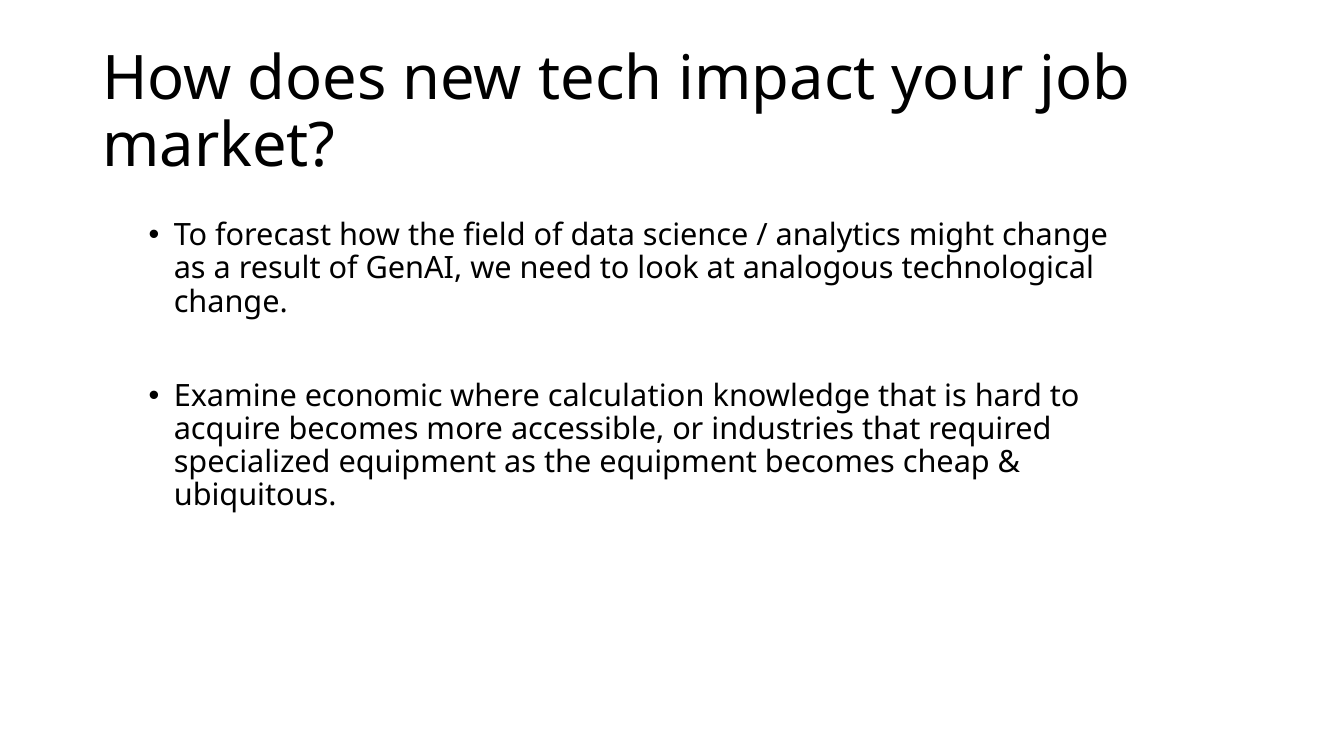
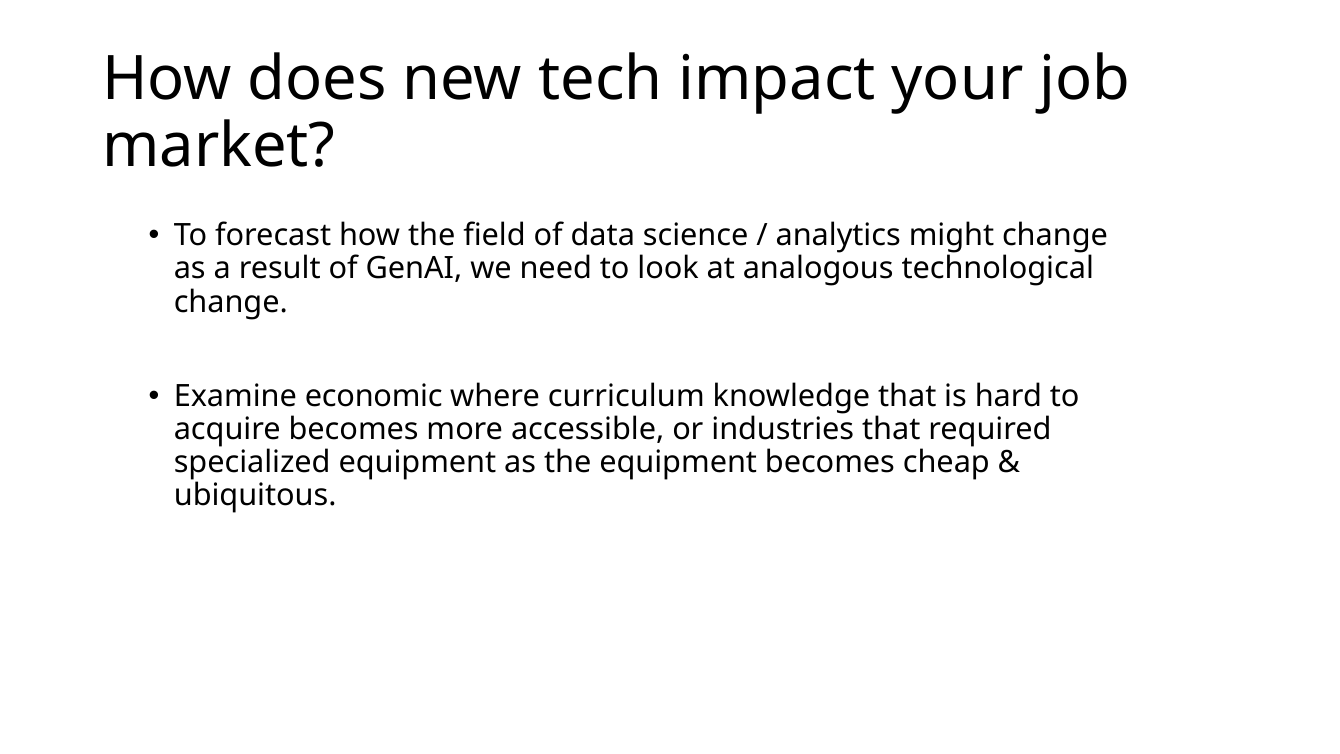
calculation: calculation -> curriculum
